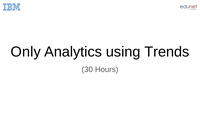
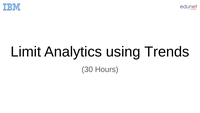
Only: Only -> Limit
